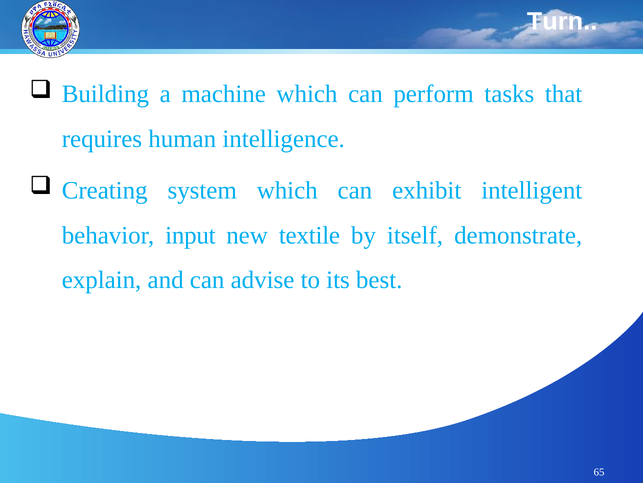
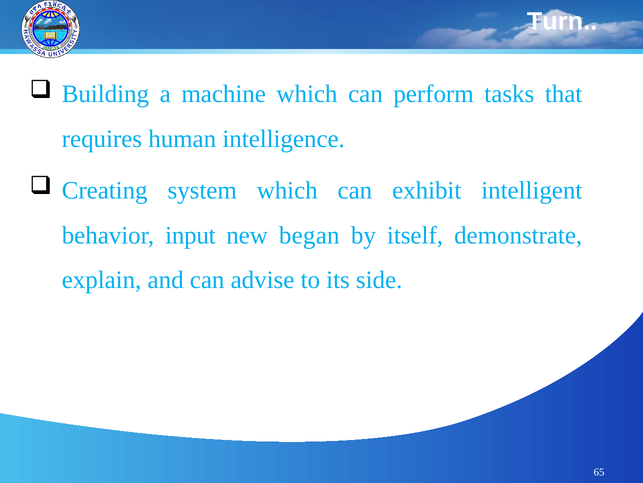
textile: textile -> began
best: best -> side
